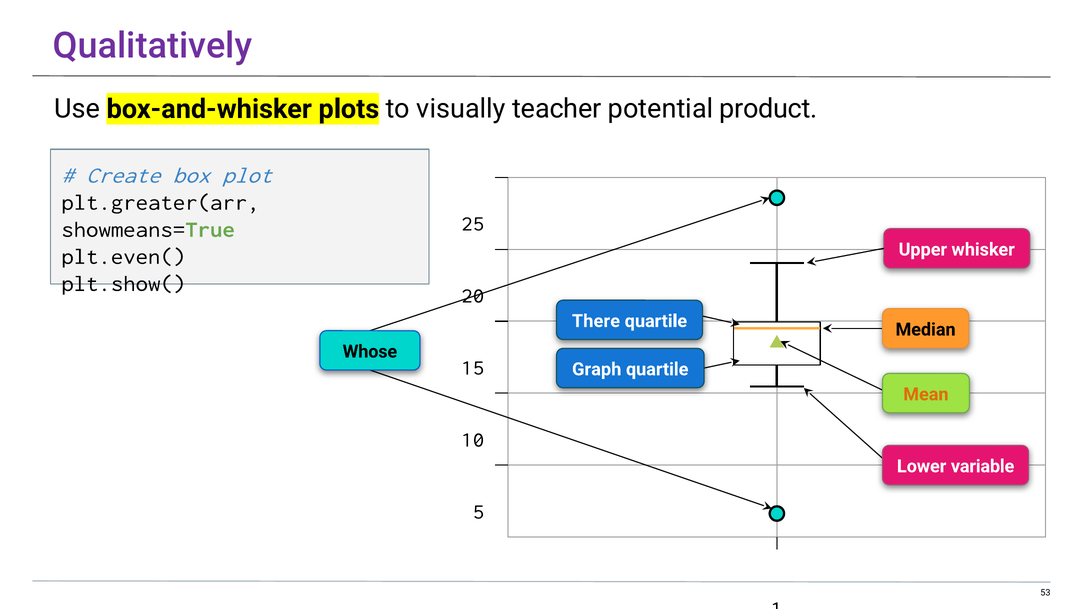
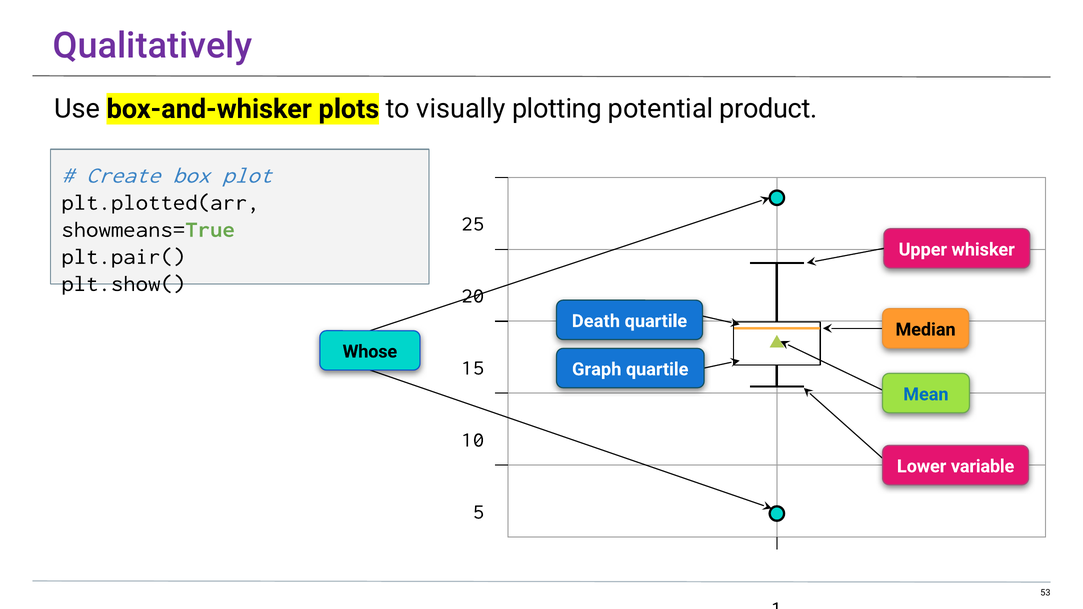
teacher: teacher -> plotting
plt.greater(arr: plt.greater(arr -> plt.plotted(arr
plt.even(: plt.even( -> plt.pair(
There: There -> Death
Mean colour: orange -> blue
